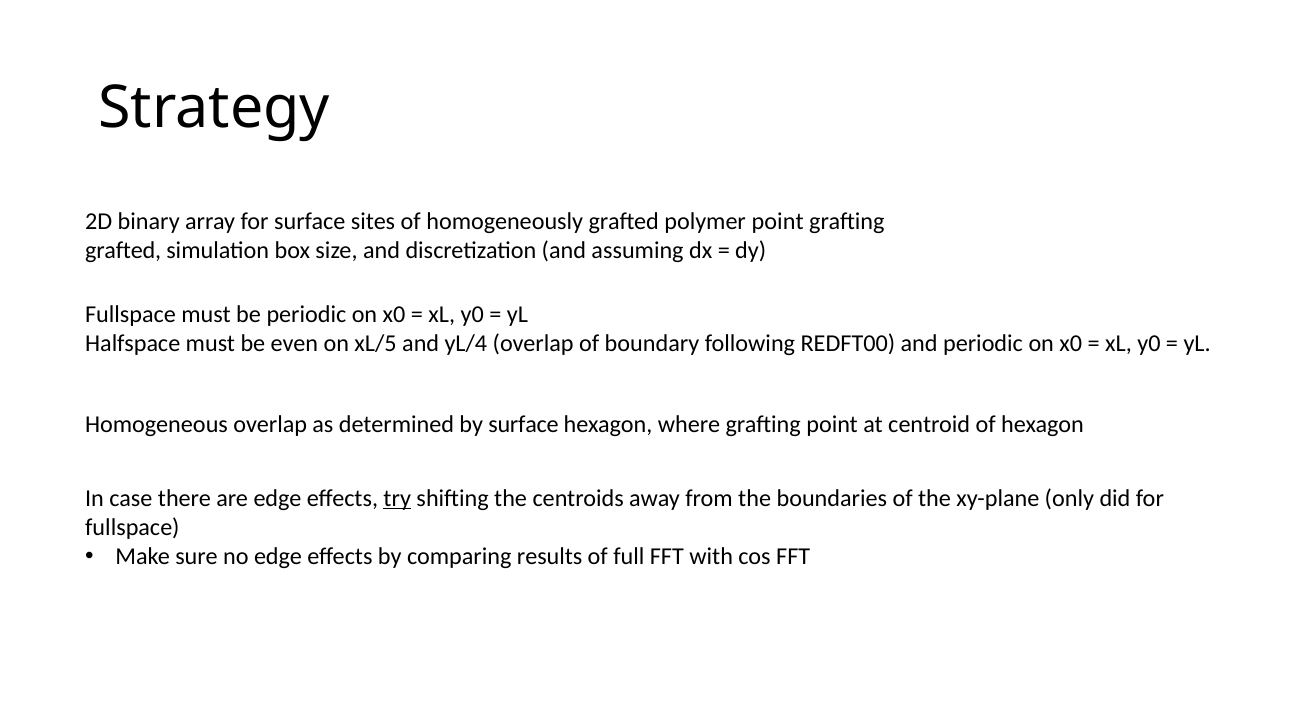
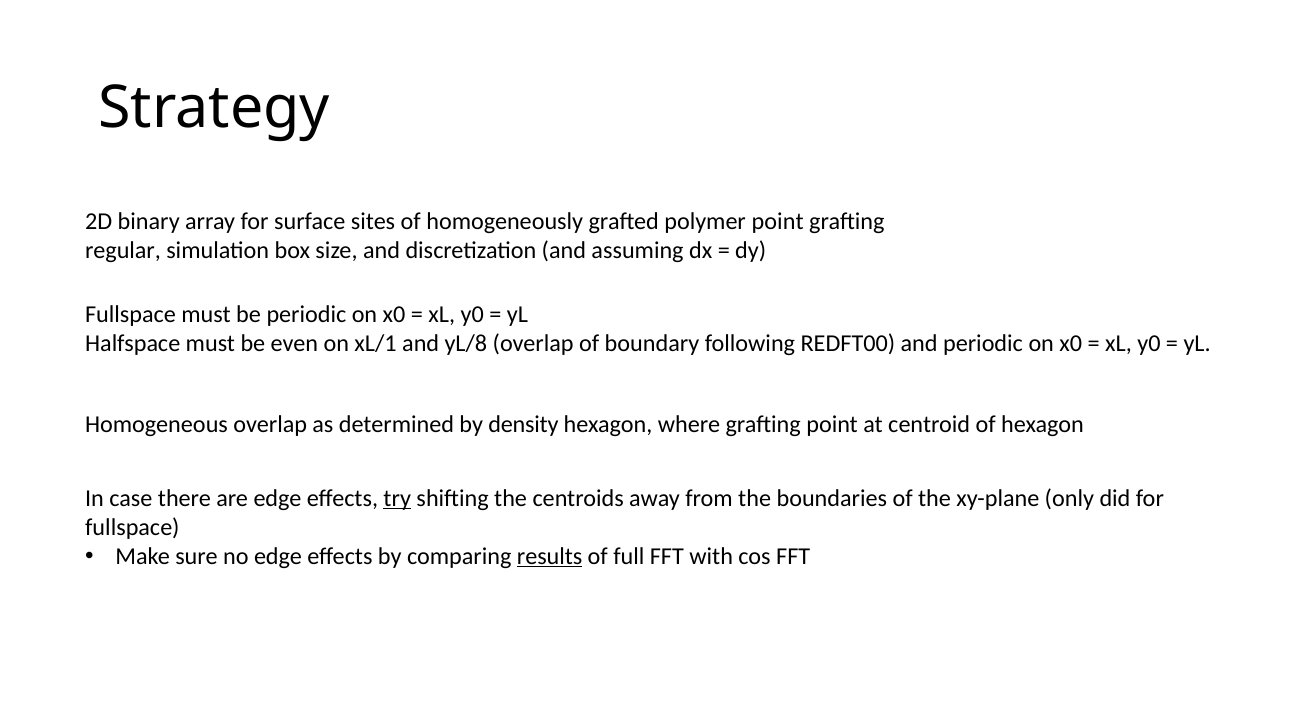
grafted at (123, 251): grafted -> regular
xL/5: xL/5 -> xL/1
yL/4: yL/4 -> yL/8
by surface: surface -> density
results underline: none -> present
